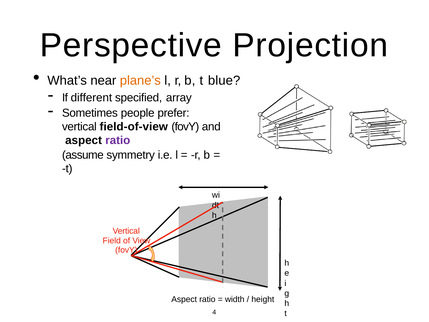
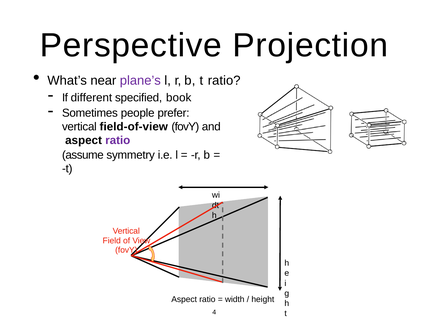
plane’s colour: orange -> purple
t blue: blue -> ratio
array: array -> book
